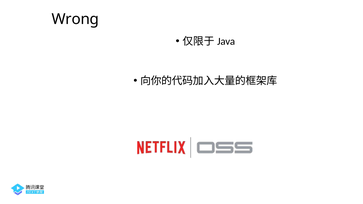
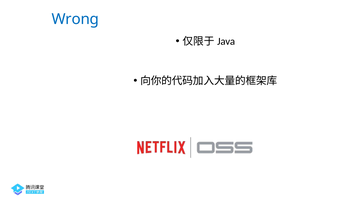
Wrong colour: black -> blue
